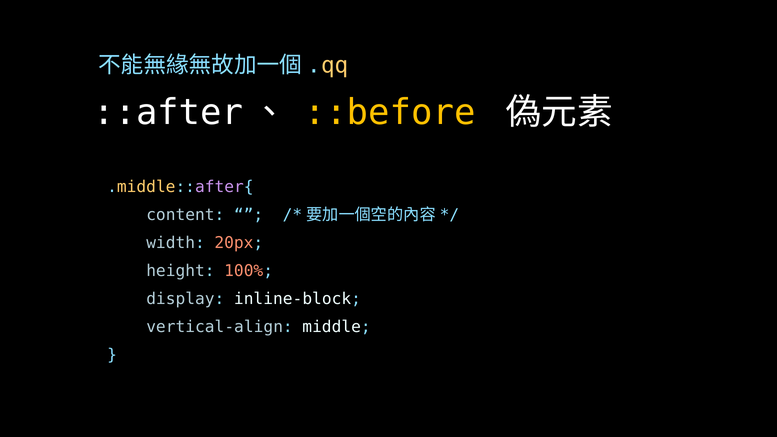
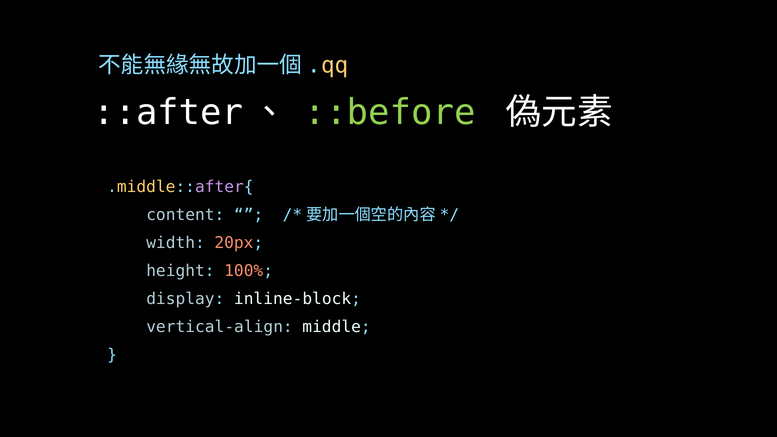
::before colour: yellow -> light green
